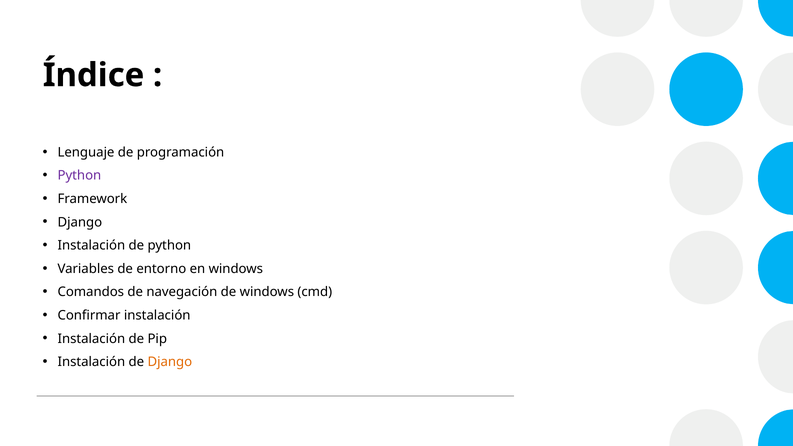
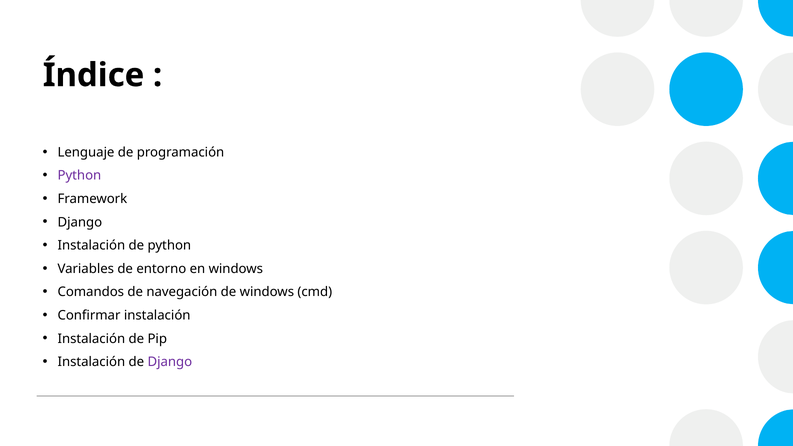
Django at (170, 362) colour: orange -> purple
